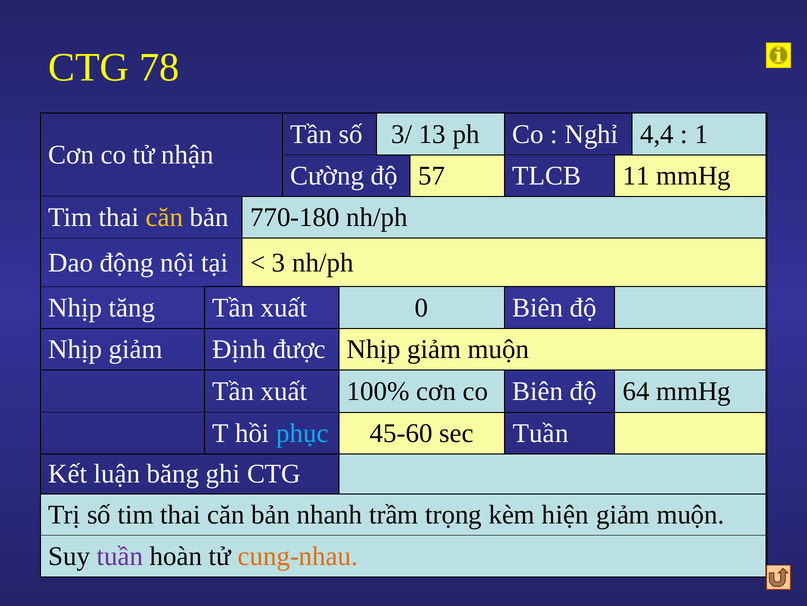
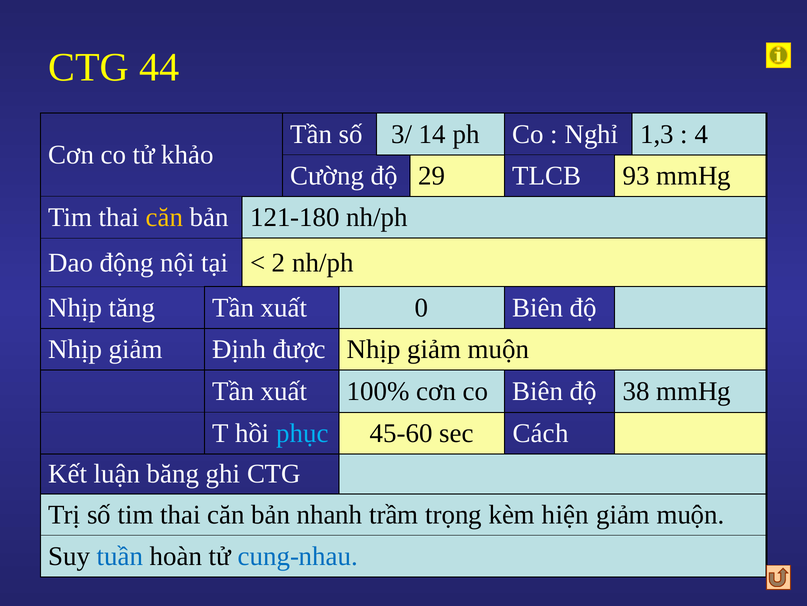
78: 78 -> 44
13: 13 -> 14
4,4: 4,4 -> 1,3
1: 1 -> 4
nhận: nhận -> khảo
57: 57 -> 29
11: 11 -> 93
770-180: 770-180 -> 121-180
3: 3 -> 2
64: 64 -> 38
sec Tuần: Tuần -> Cách
tuần at (120, 556) colour: purple -> blue
cung-nhau colour: orange -> blue
